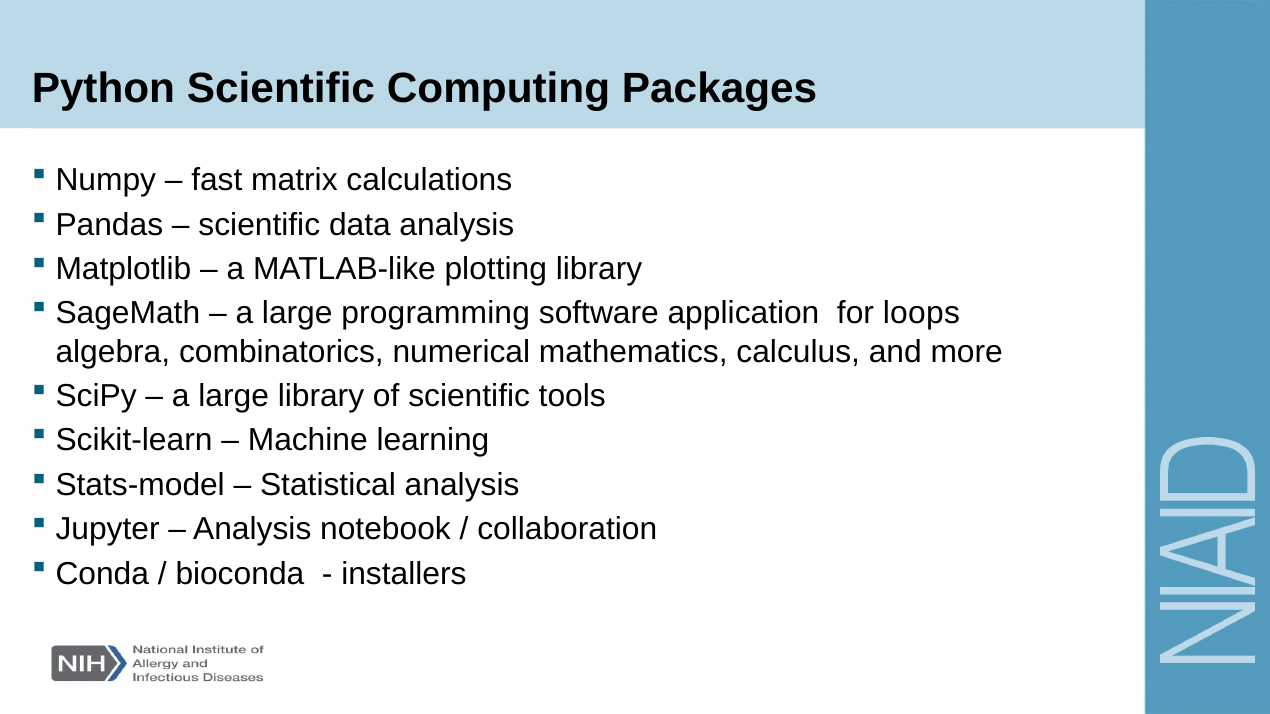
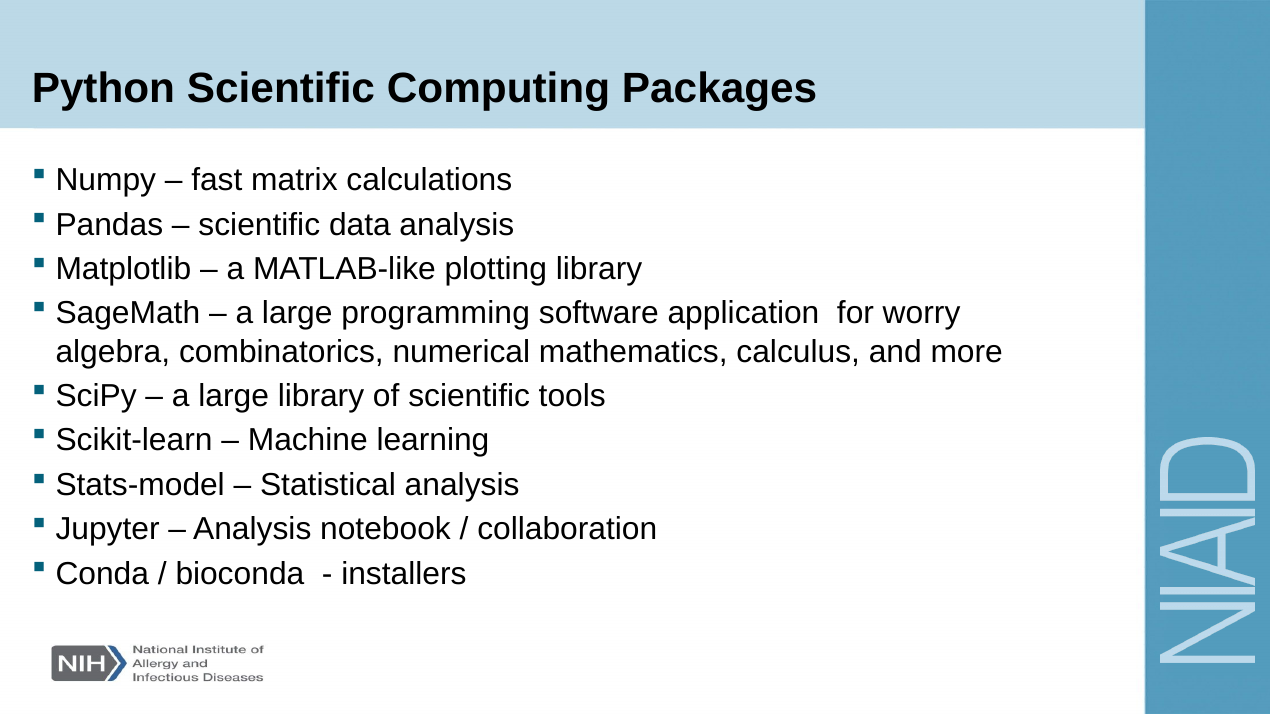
loops: loops -> worry
